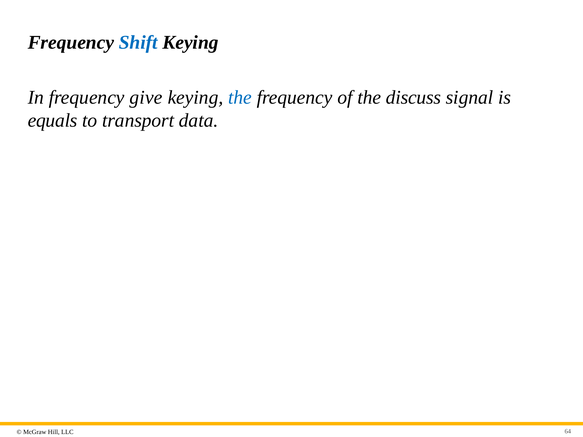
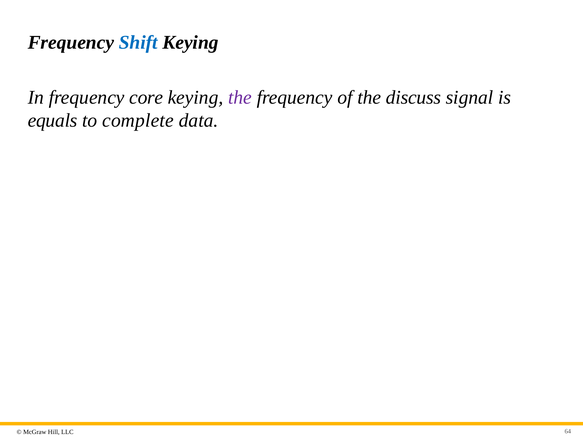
give: give -> core
the at (240, 97) colour: blue -> purple
transport: transport -> complete
